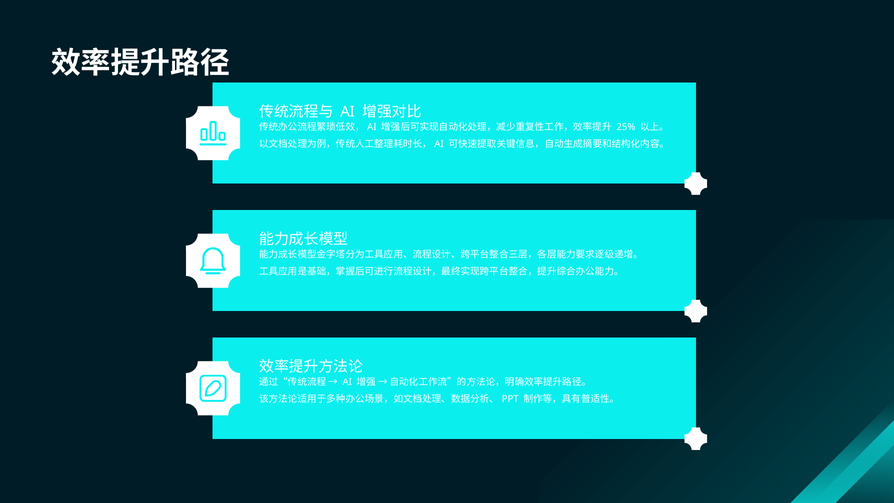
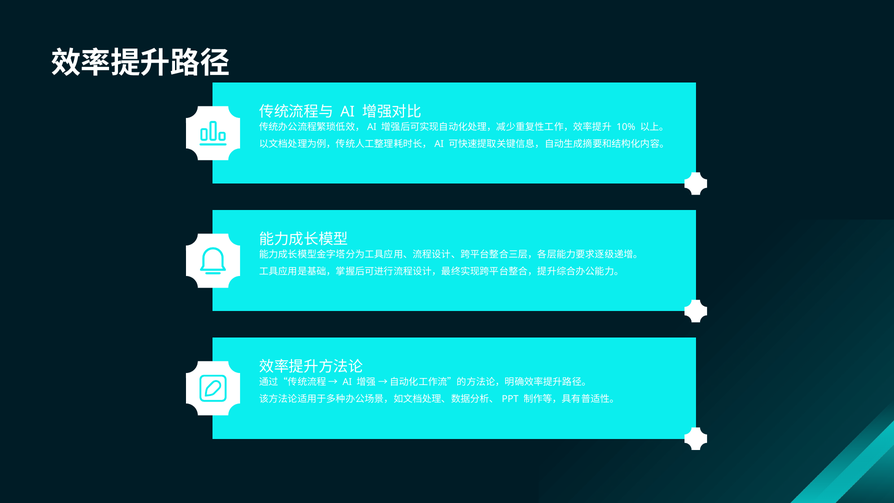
25%: 25% -> 10%
